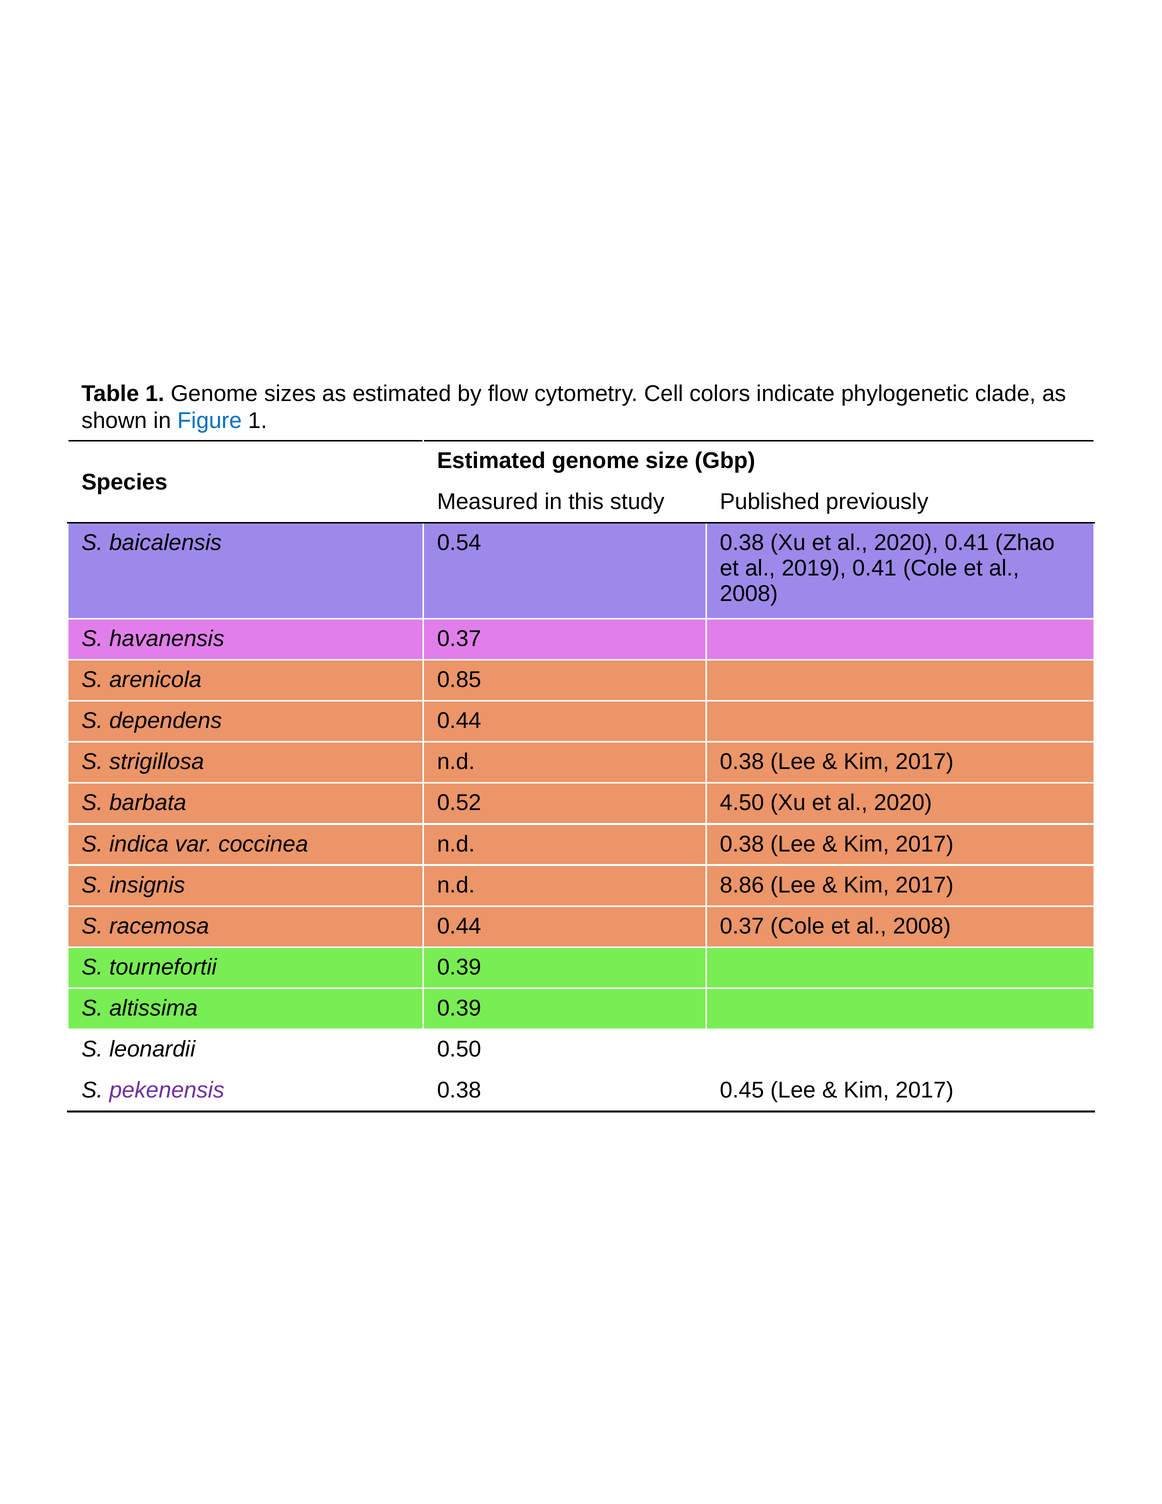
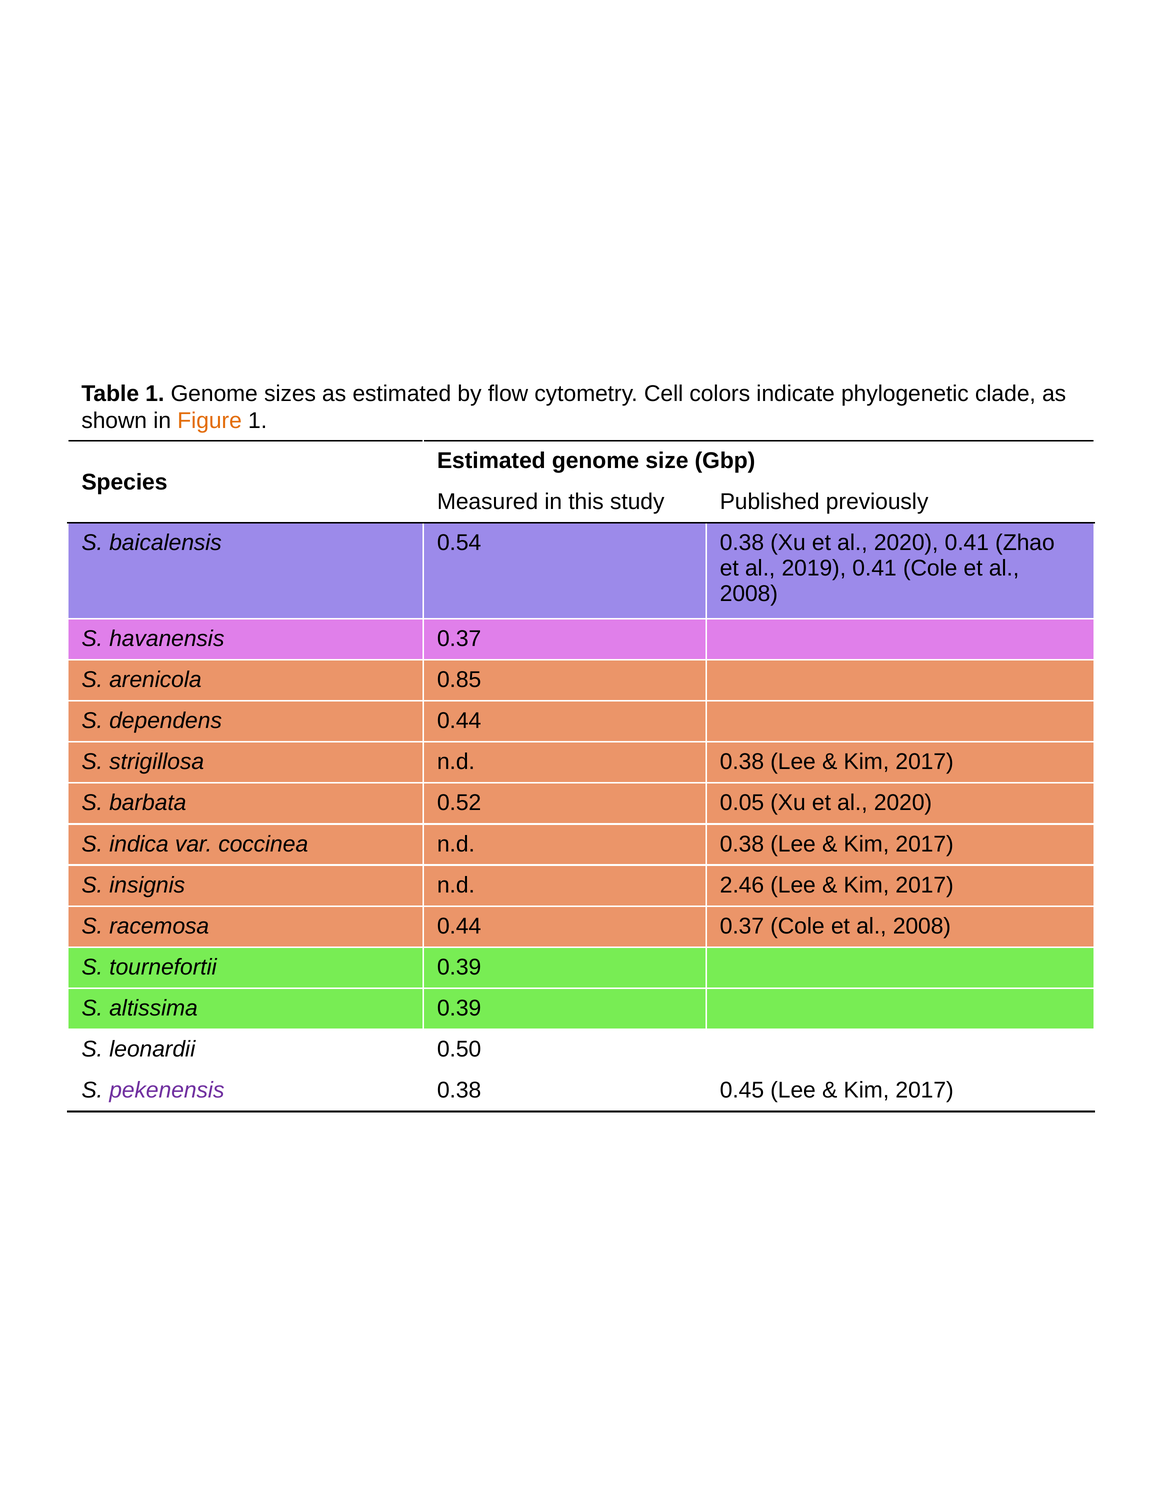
Figure colour: blue -> orange
4.50: 4.50 -> 0.05
8.86: 8.86 -> 2.46
